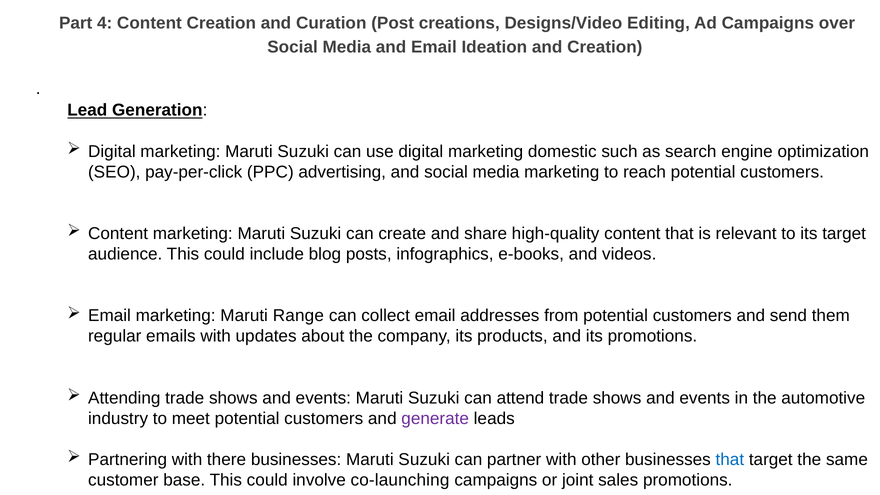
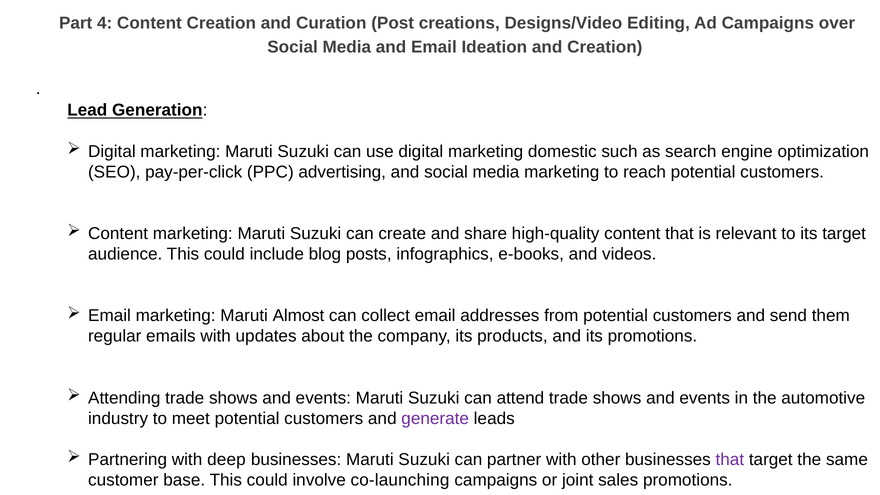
Range: Range -> Almost
there: there -> deep
that at (730, 460) colour: blue -> purple
